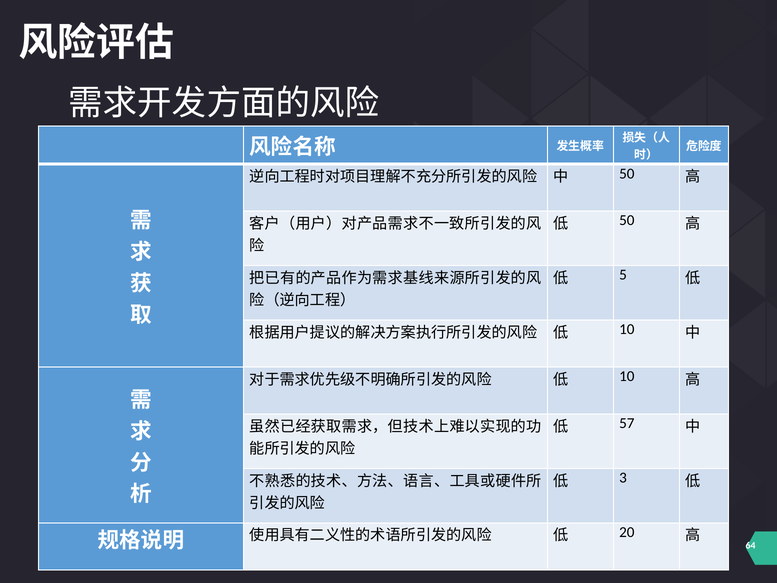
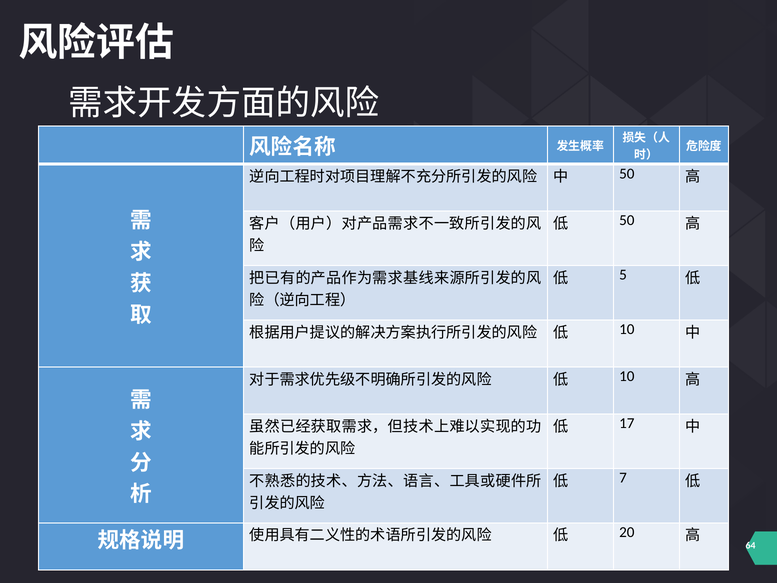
57: 57 -> 17
3: 3 -> 7
